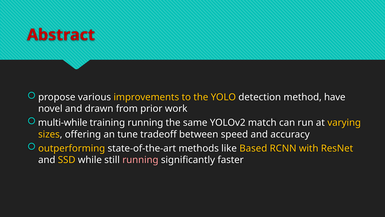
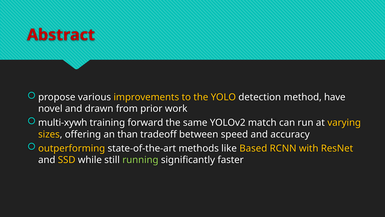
multi-while: multi-while -> multi-xywh
training running: running -> forward
tune: tune -> than
running at (140, 160) colour: pink -> light green
